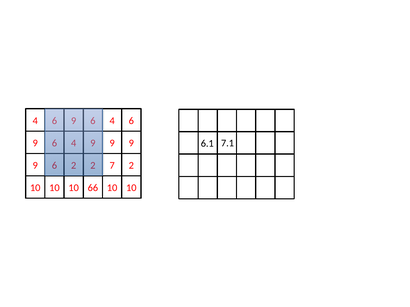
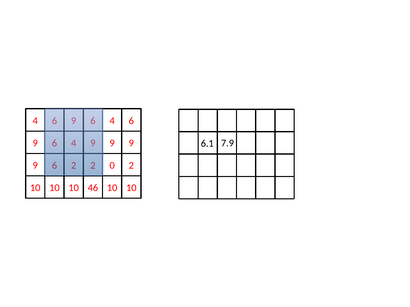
7.1: 7.1 -> 7.9
7: 7 -> 0
66: 66 -> 46
